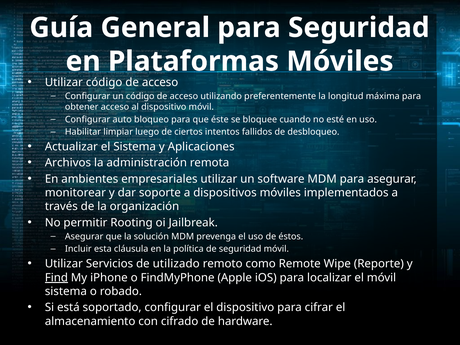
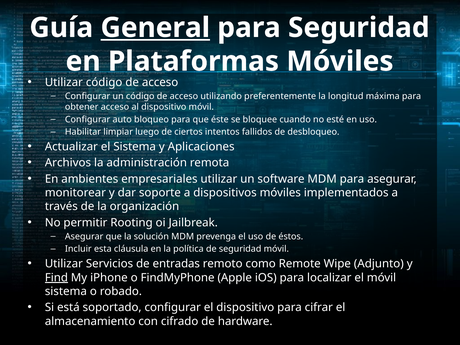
General underline: none -> present
utilizado: utilizado -> entradas
Reporte: Reporte -> Adjunto
